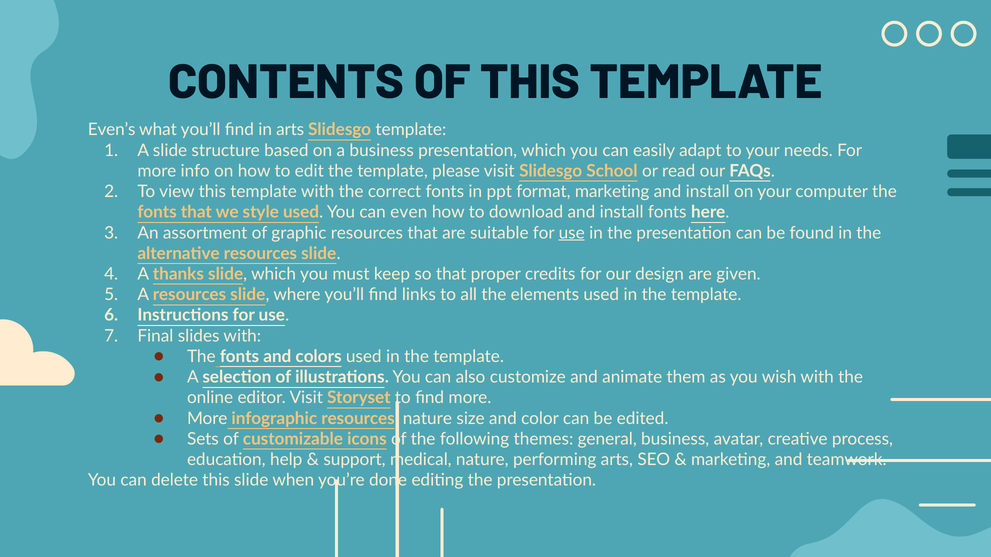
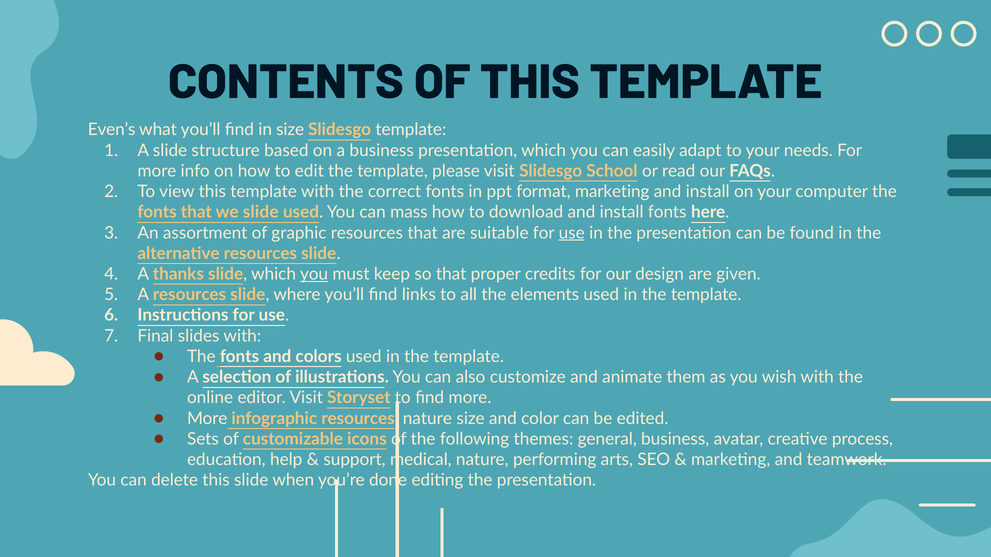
in arts: arts -> size
we style: style -> slide
even: even -> mass
you at (314, 274) underline: none -> present
